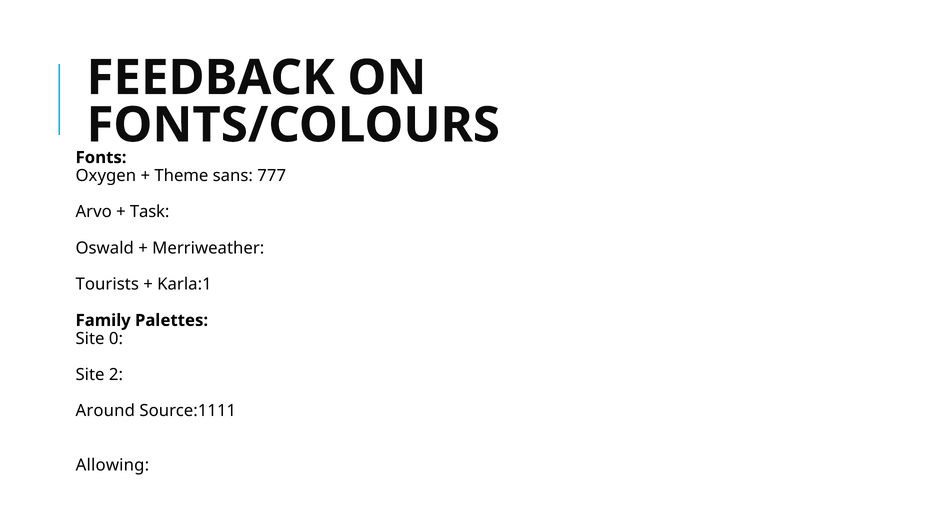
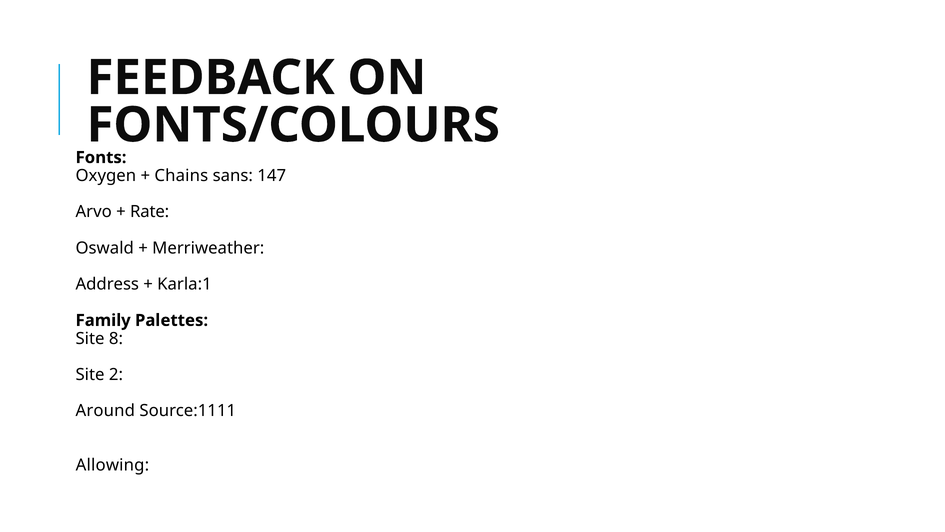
Theme: Theme -> Chains
777: 777 -> 147
Task: Task -> Rate
Tourists: Tourists -> Address
0: 0 -> 8
